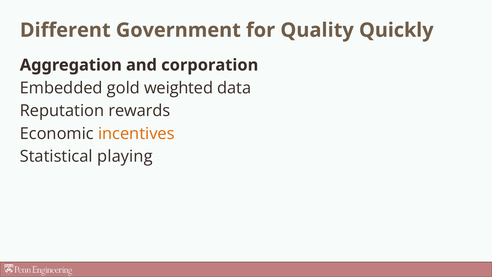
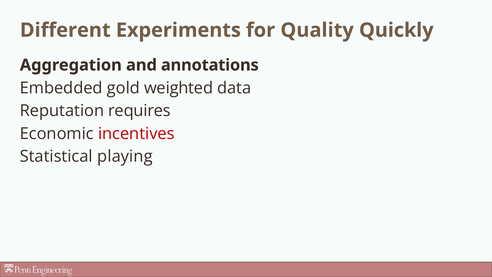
Government: Government -> Experiments
corporation: corporation -> annotations
rewards: rewards -> requires
incentives colour: orange -> red
